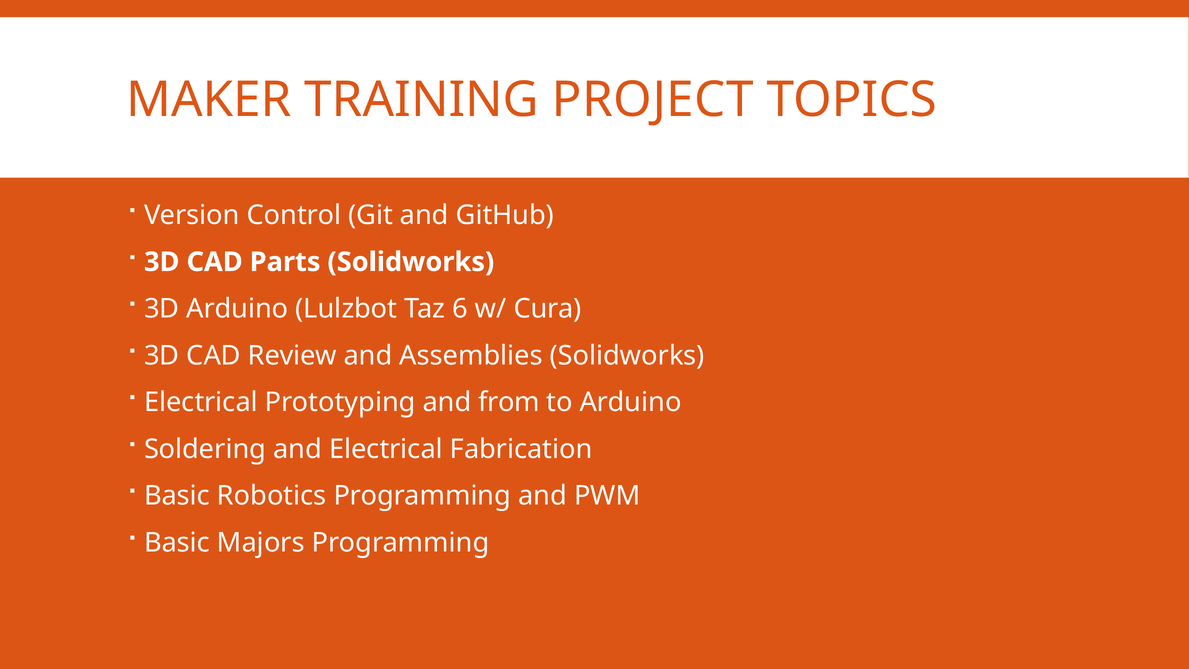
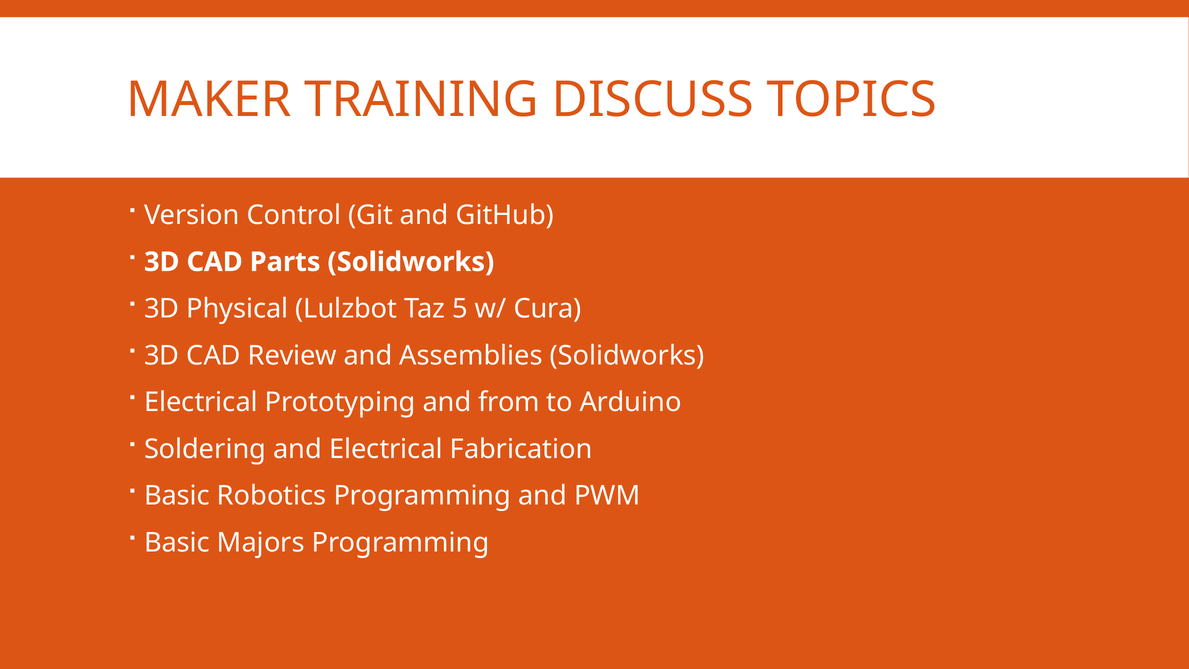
PROJECT: PROJECT -> DISCUSS
3D Arduino: Arduino -> Physical
6: 6 -> 5
